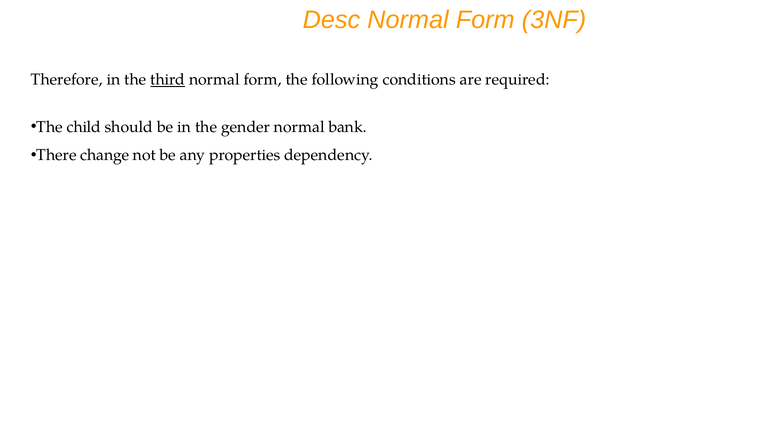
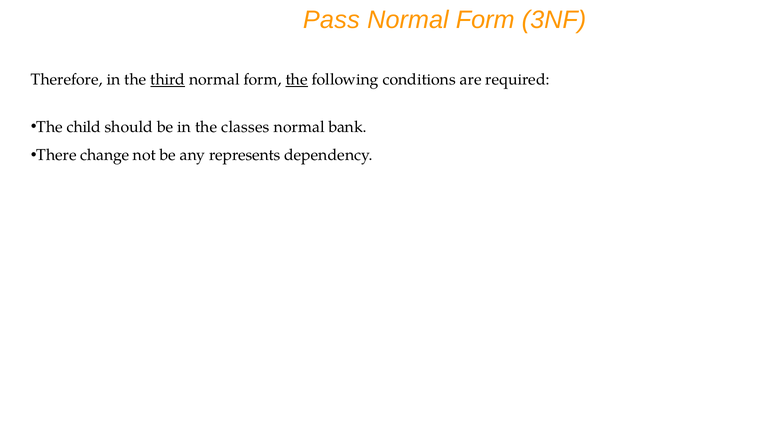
Desc: Desc -> Pass
the at (297, 80) underline: none -> present
gender: gender -> classes
properties: properties -> represents
